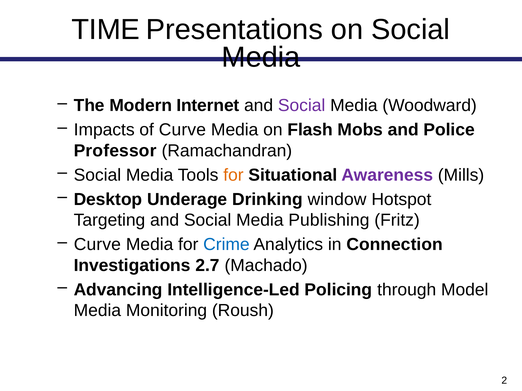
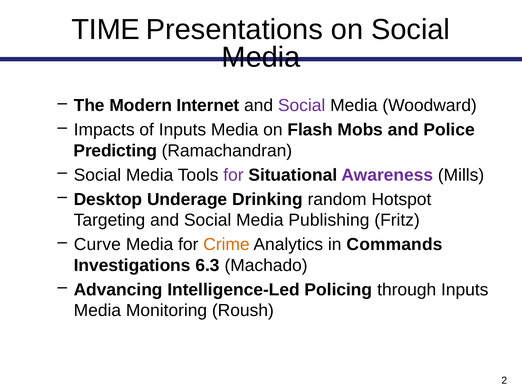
of Curve: Curve -> Inputs
Professor: Professor -> Predicting
for at (233, 175) colour: orange -> purple
window: window -> random
Crime colour: blue -> orange
Connection: Connection -> Commands
2.7: 2.7 -> 6.3
through Model: Model -> Inputs
